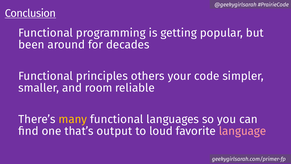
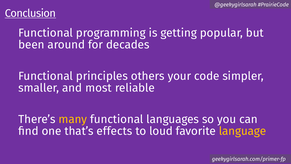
room: room -> most
output: output -> effects
language colour: pink -> yellow
